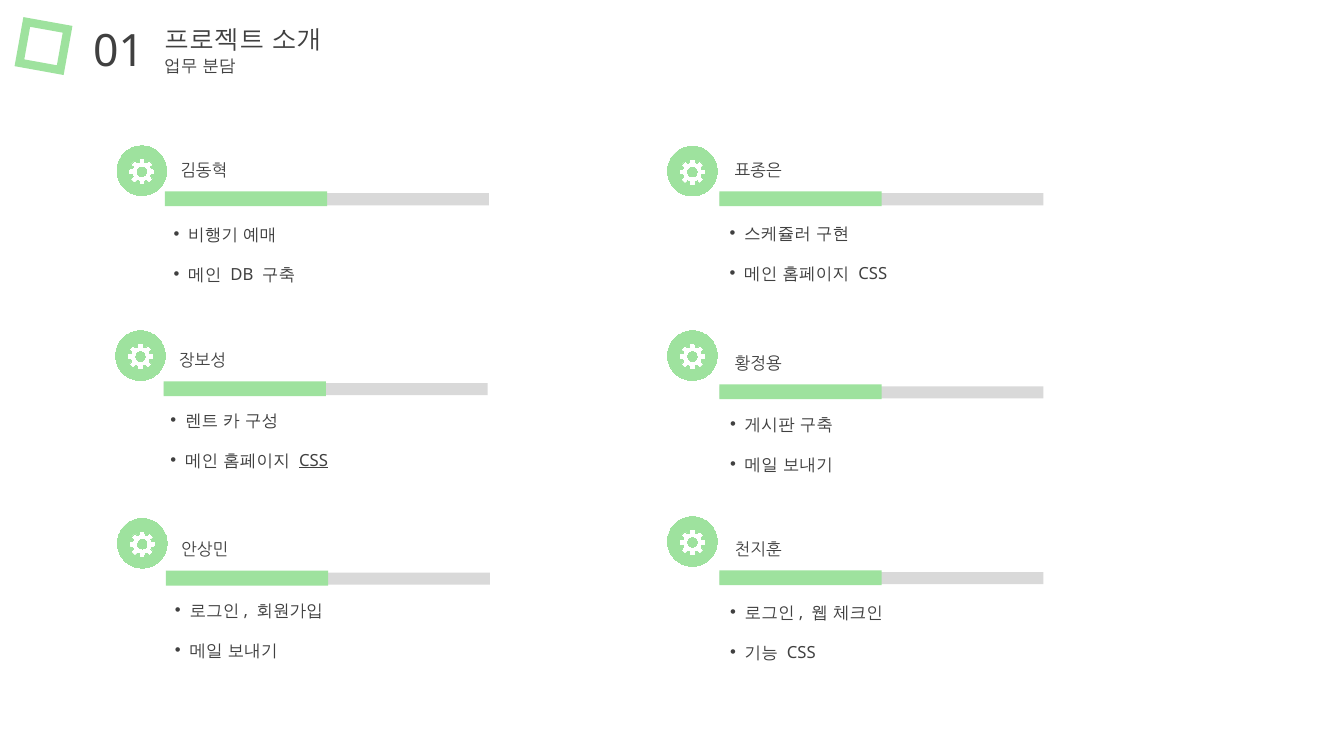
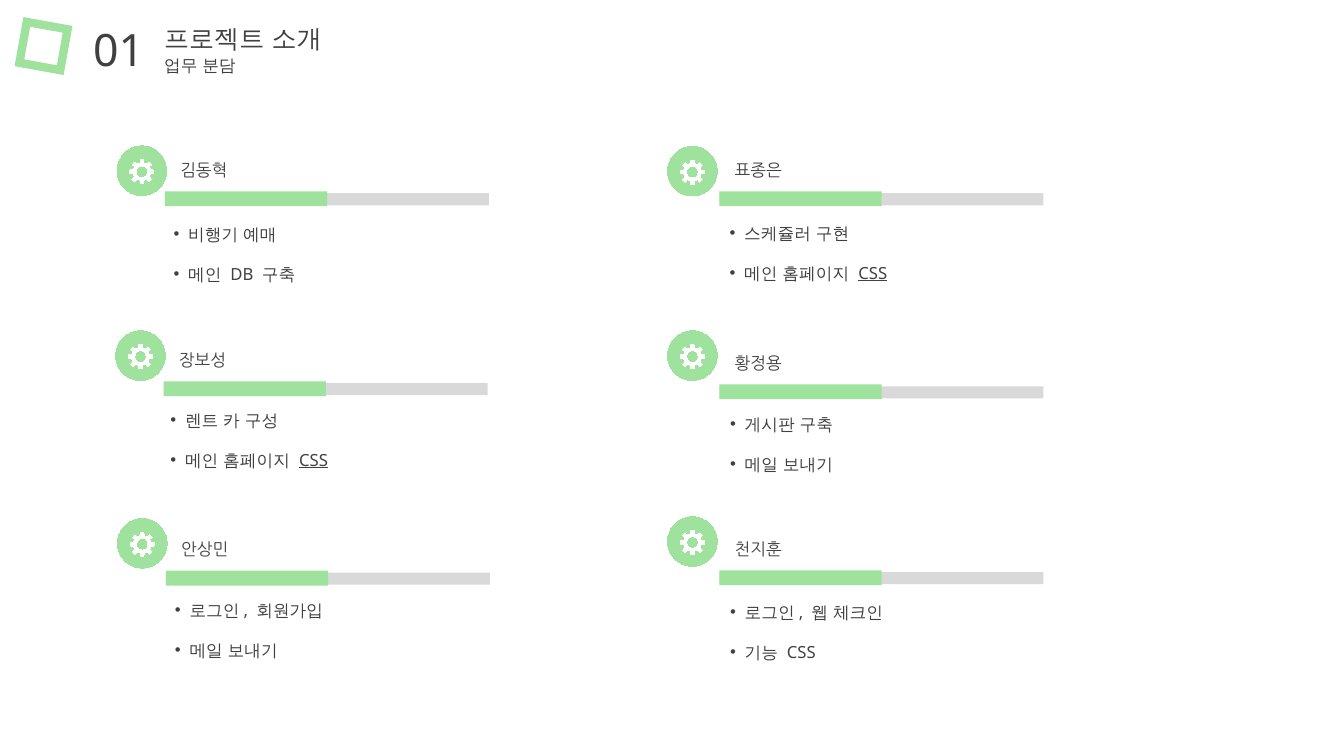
CSS at (873, 274) underline: none -> present
